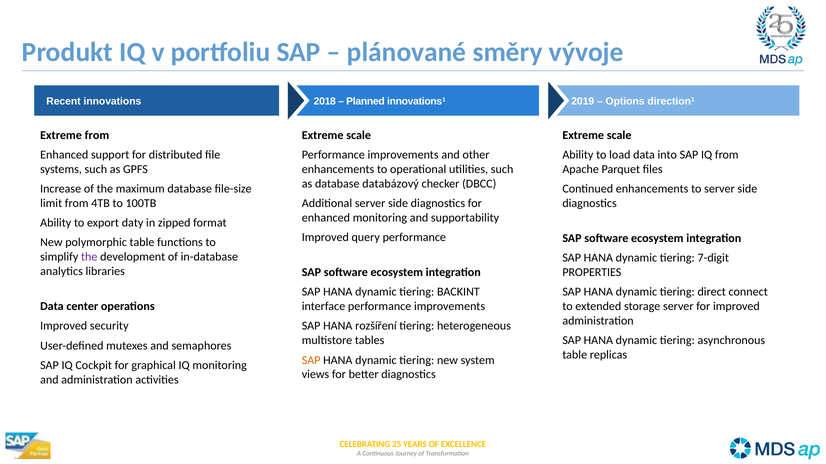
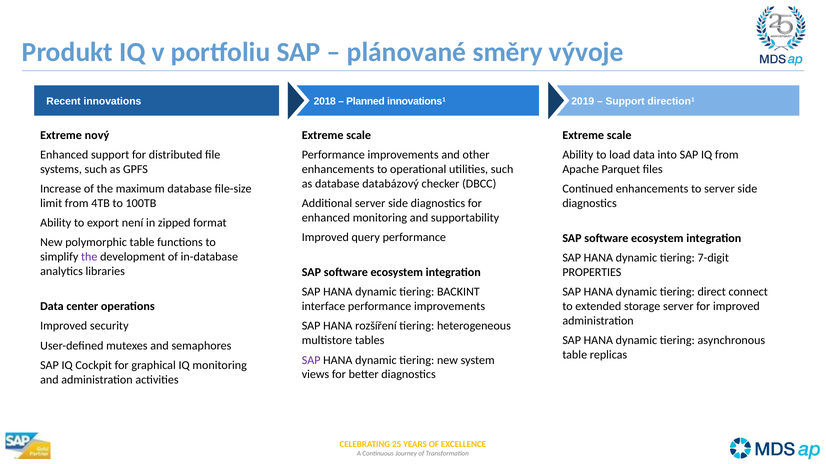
Options at (625, 102): Options -> Support
Extreme from: from -> nový
daty: daty -> není
SAP at (311, 361) colour: orange -> purple
